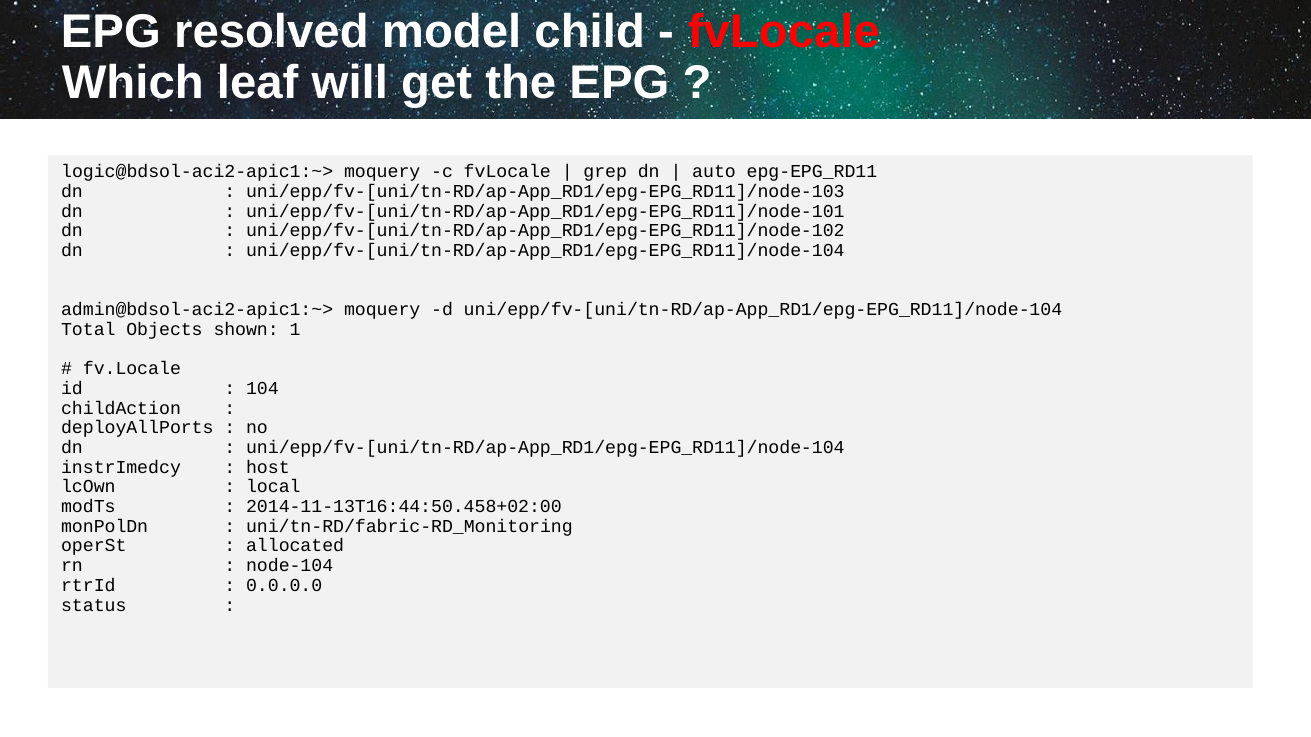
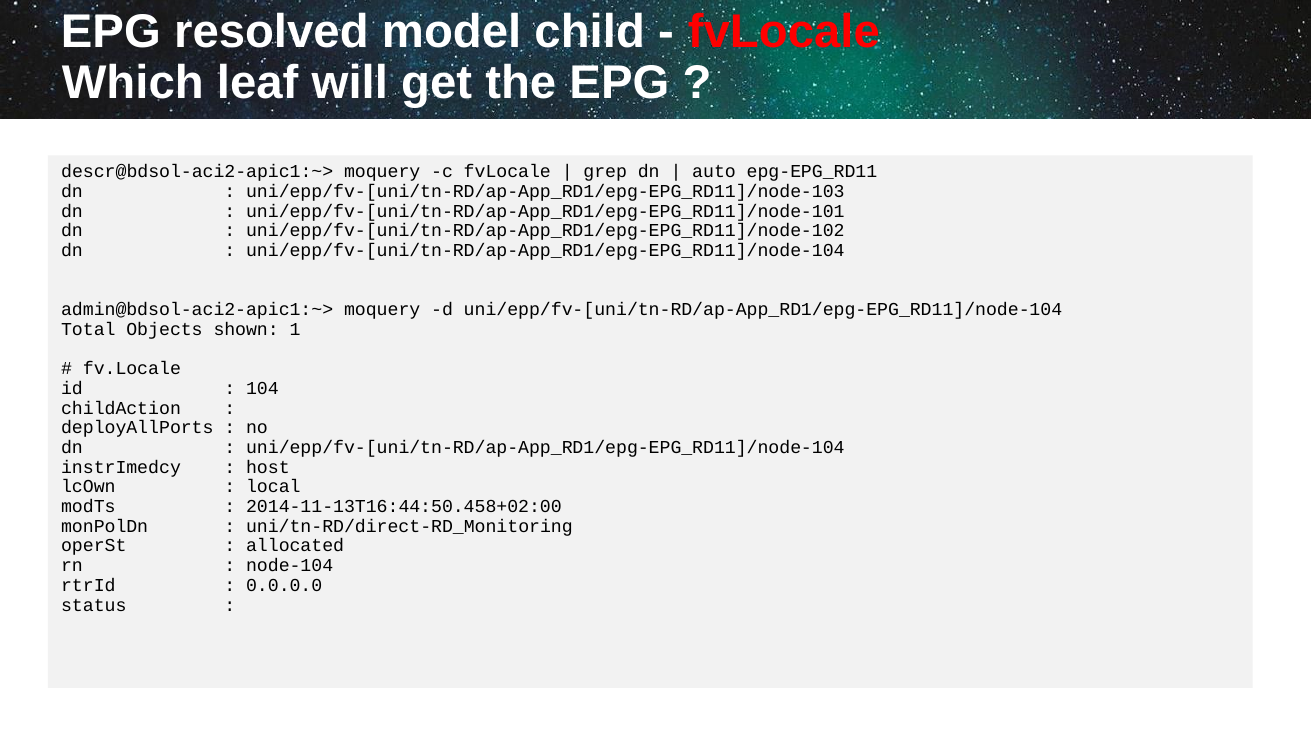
logic@bdsol-aci2-apic1:~>: logic@bdsol-aci2-apic1:~> -> descr@bdsol-aci2-apic1:~>
uni/tn-RD/fabric-RD_Monitoring: uni/tn-RD/fabric-RD_Monitoring -> uni/tn-RD/direct-RD_Monitoring
